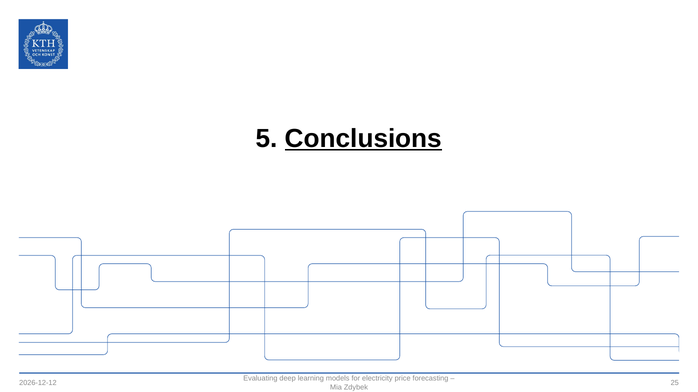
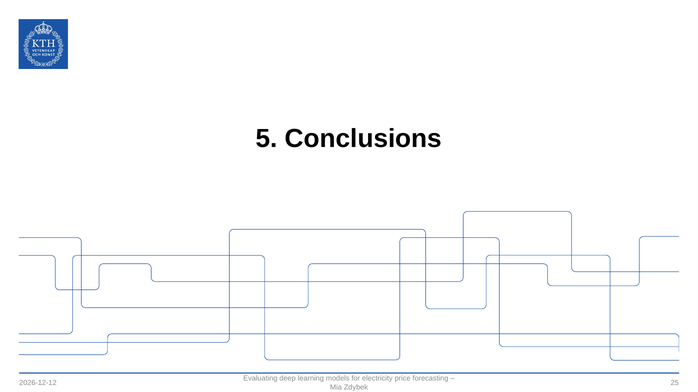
Conclusions underline: present -> none
